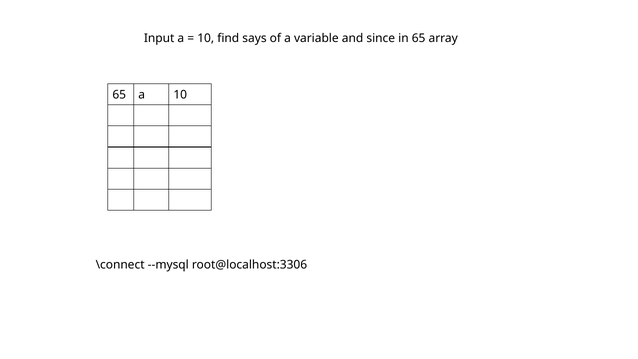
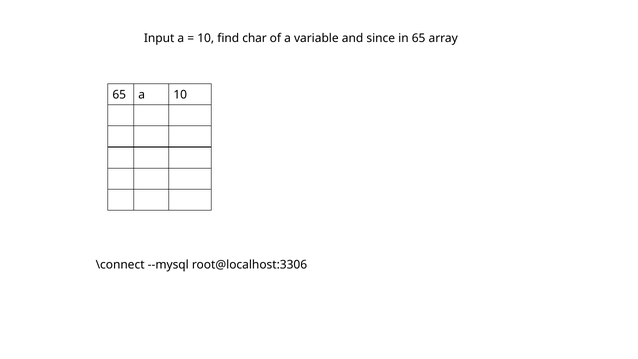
says: says -> char
